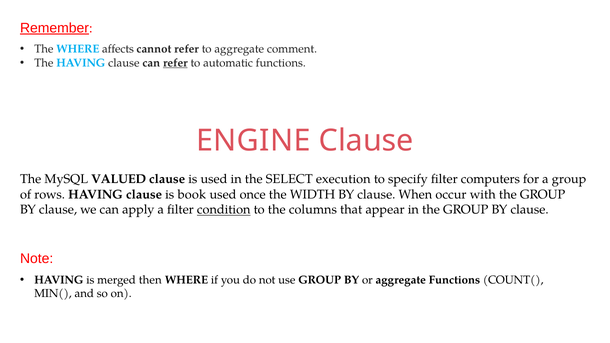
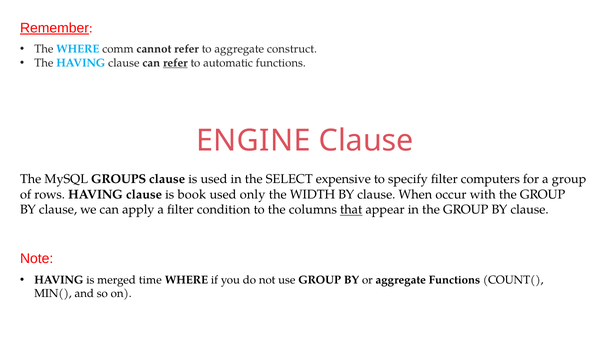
affects: affects -> comm
comment: comment -> construct
VALUED: VALUED -> GROUPS
execution: execution -> expensive
once: once -> only
condition underline: present -> none
that underline: none -> present
then: then -> time
